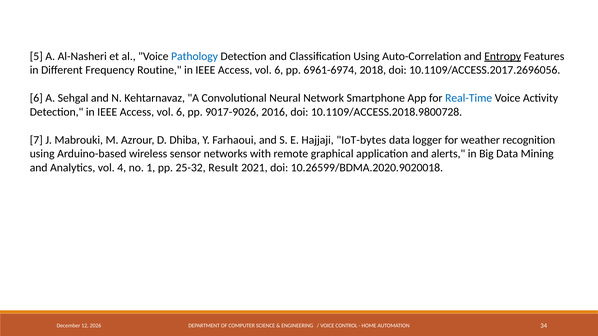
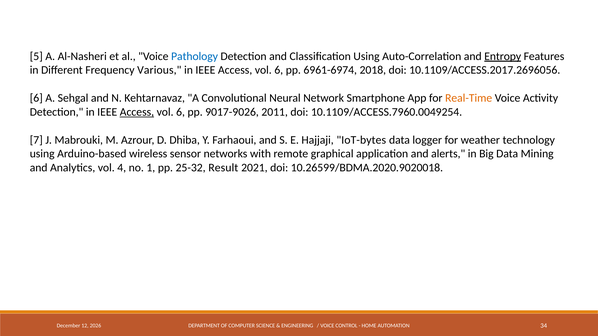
Routine: Routine -> Various
Real-Time colour: blue -> orange
Access at (137, 112) underline: none -> present
2016: 2016 -> 2011
10.1109/ACCESS.2018.9800728: 10.1109/ACCESS.2018.9800728 -> 10.1109/ACCESS.7960.0049254
recognition: recognition -> technology
